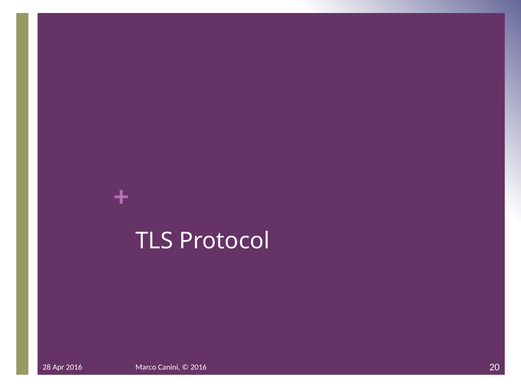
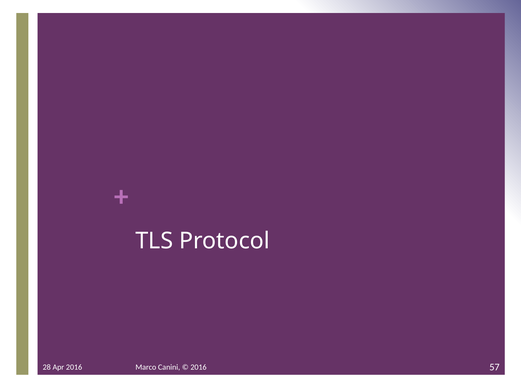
20: 20 -> 57
